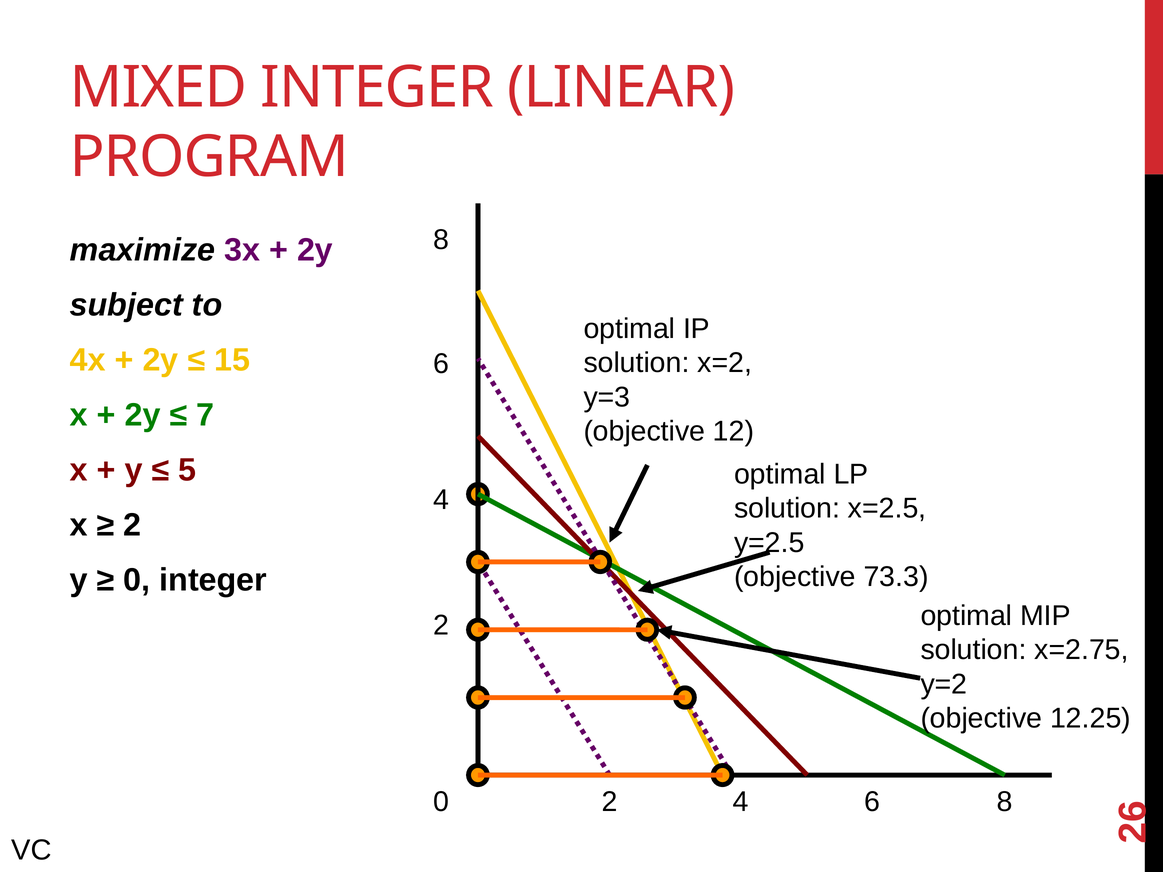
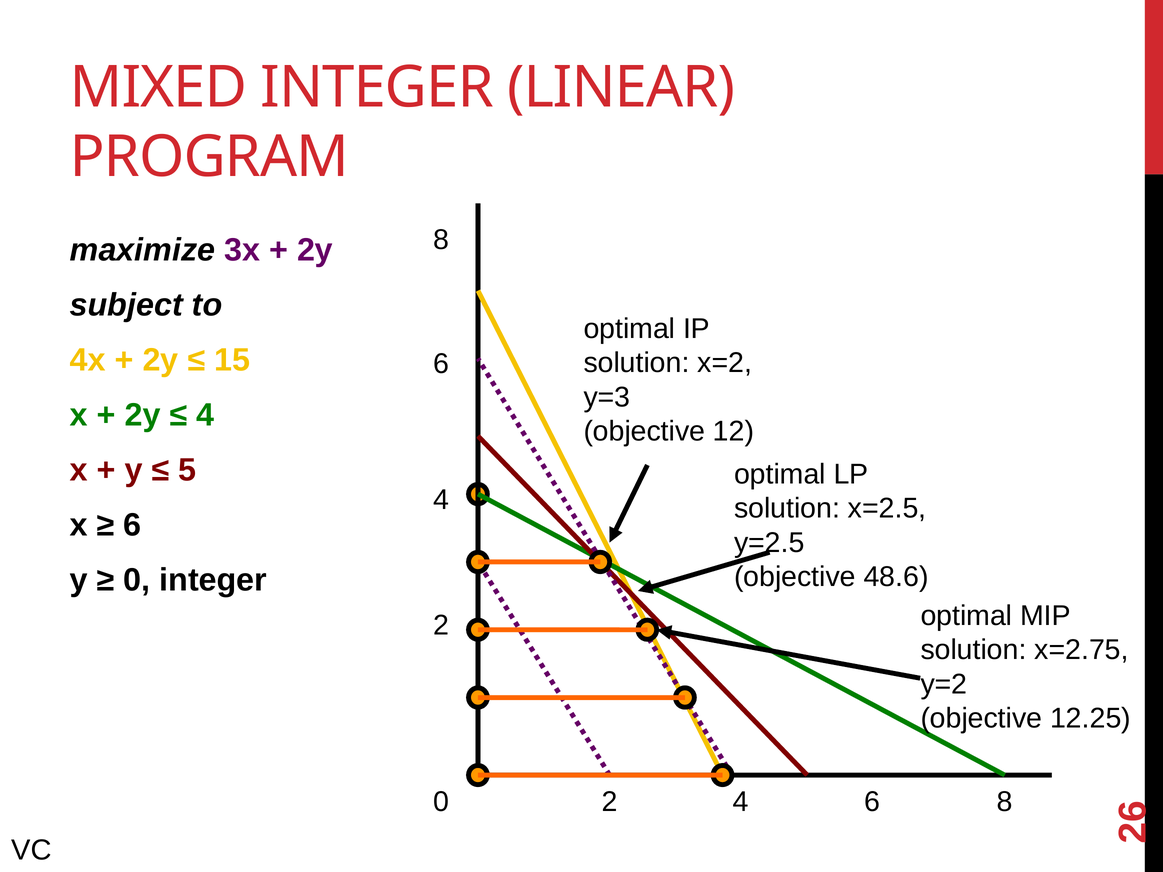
7 at (205, 415): 7 -> 4
2 at (132, 525): 2 -> 6
73.3: 73.3 -> 48.6
